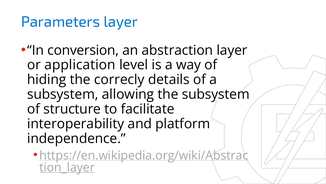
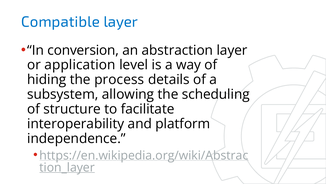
Parameters: Parameters -> Compatible
correcly: correcly -> process
the subsystem: subsystem -> scheduling
